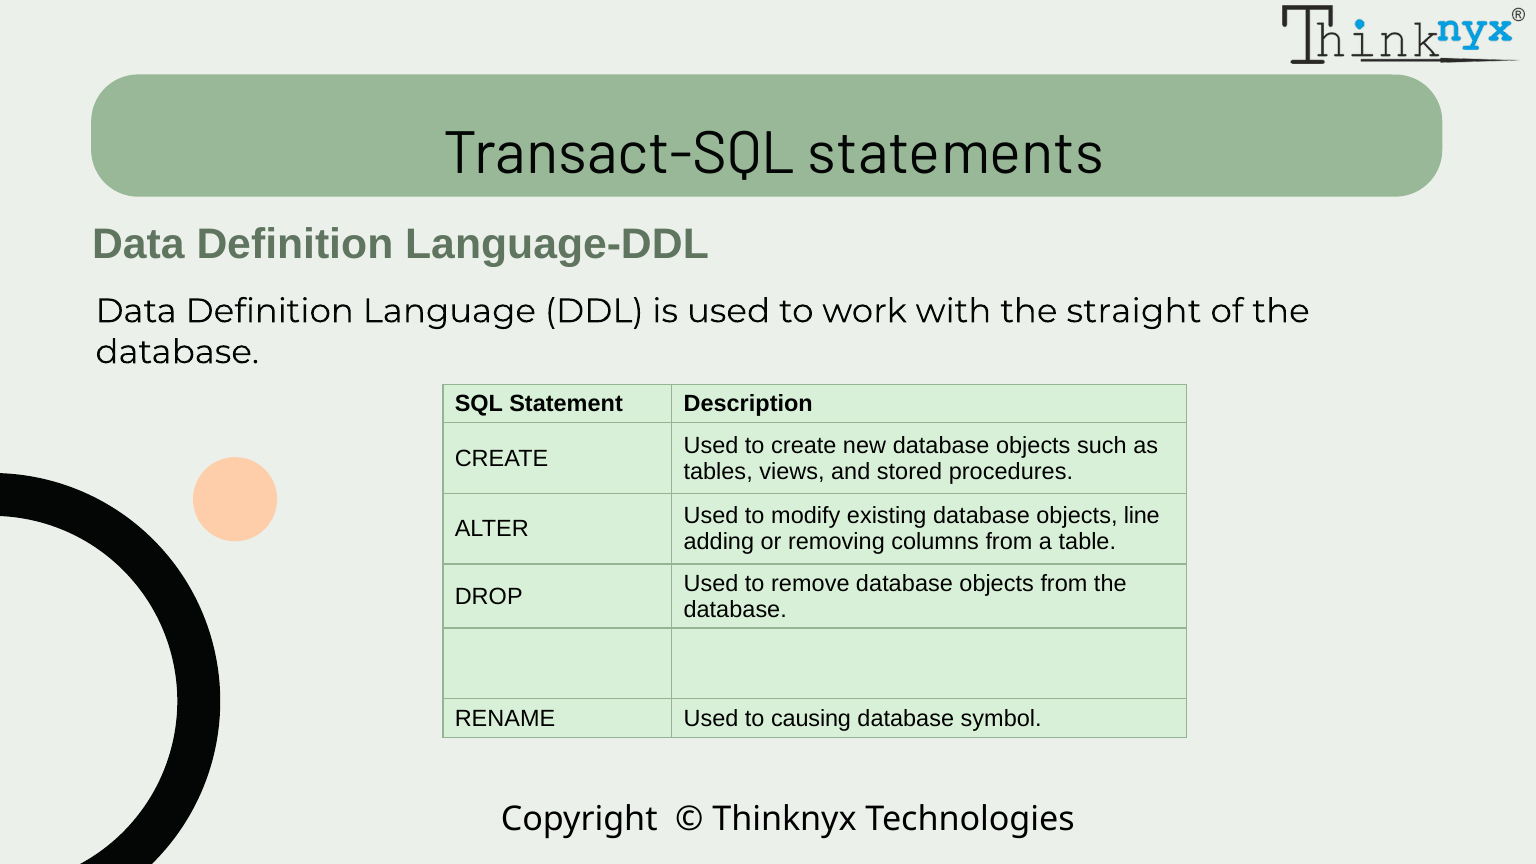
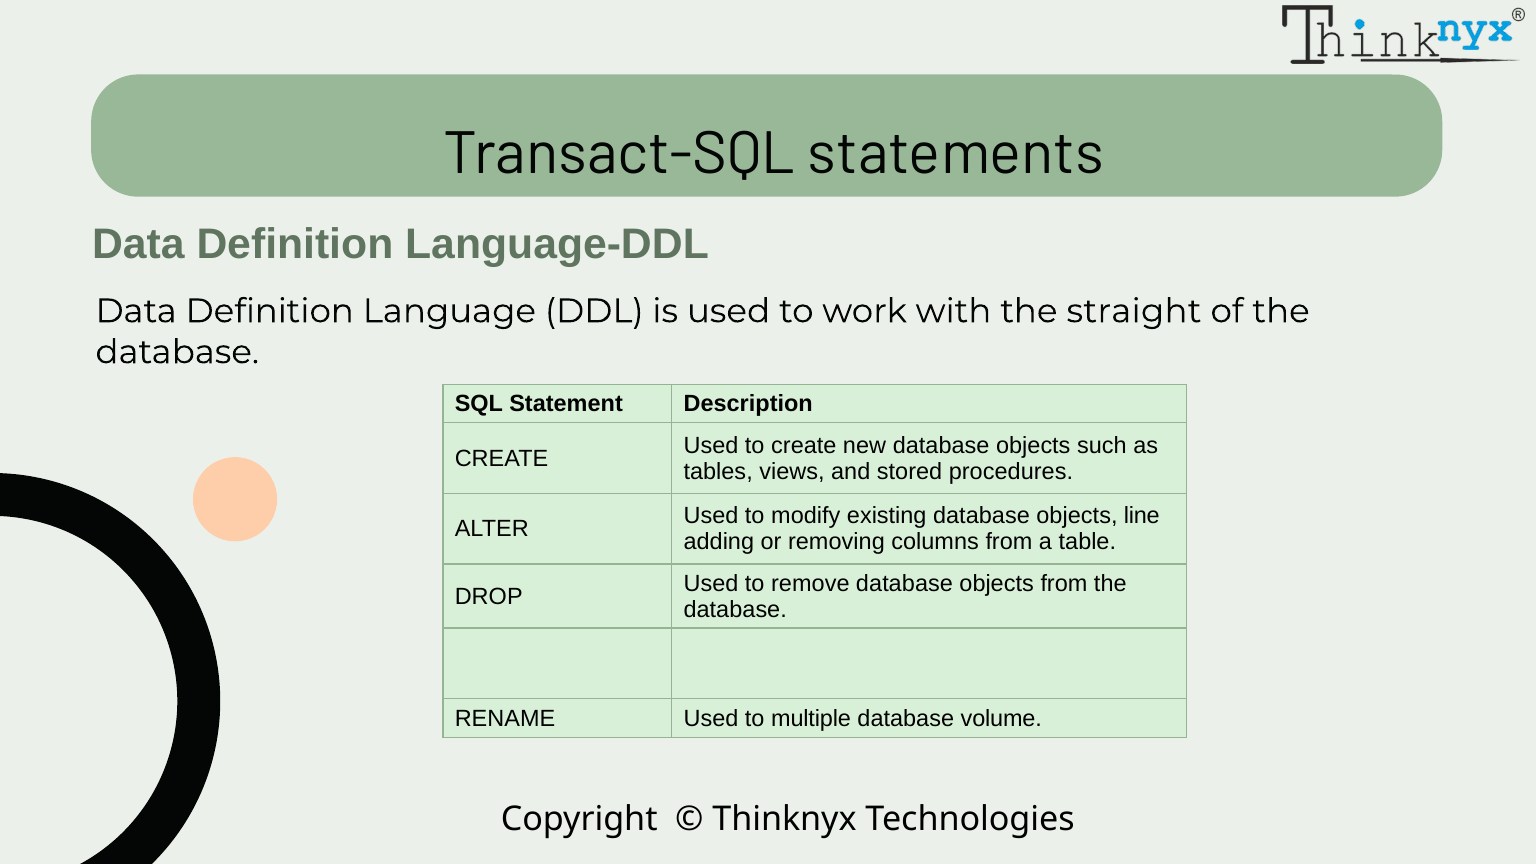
causing: causing -> multiple
symbol: symbol -> volume
